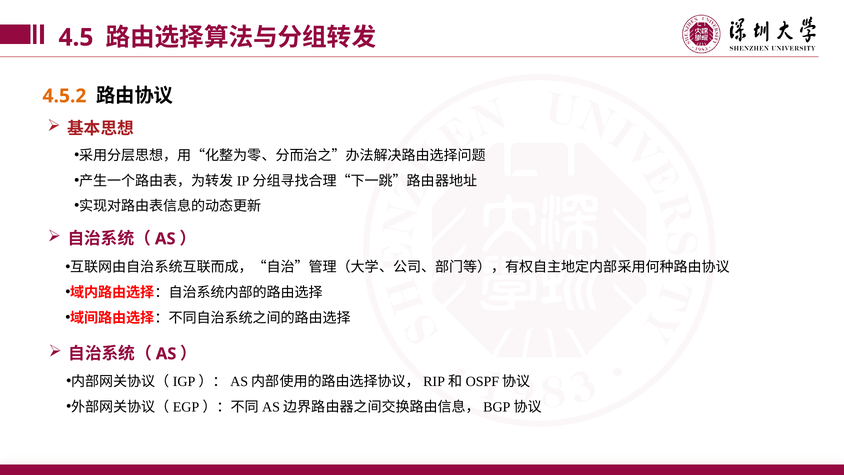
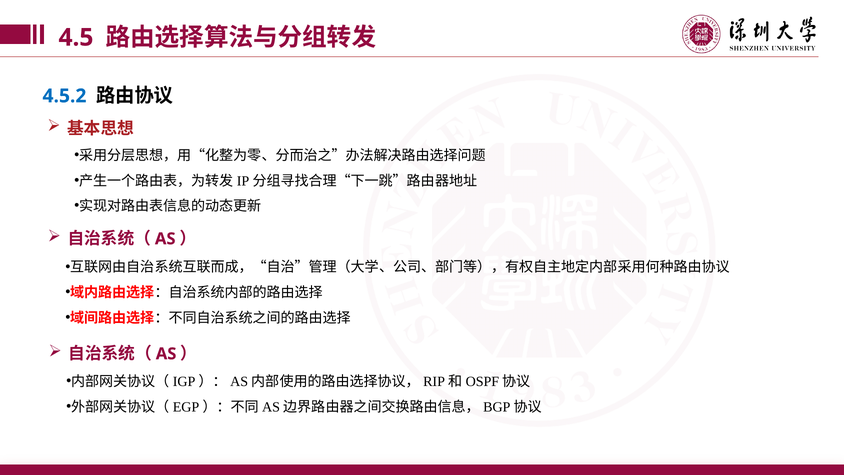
4.5.2 colour: orange -> blue
